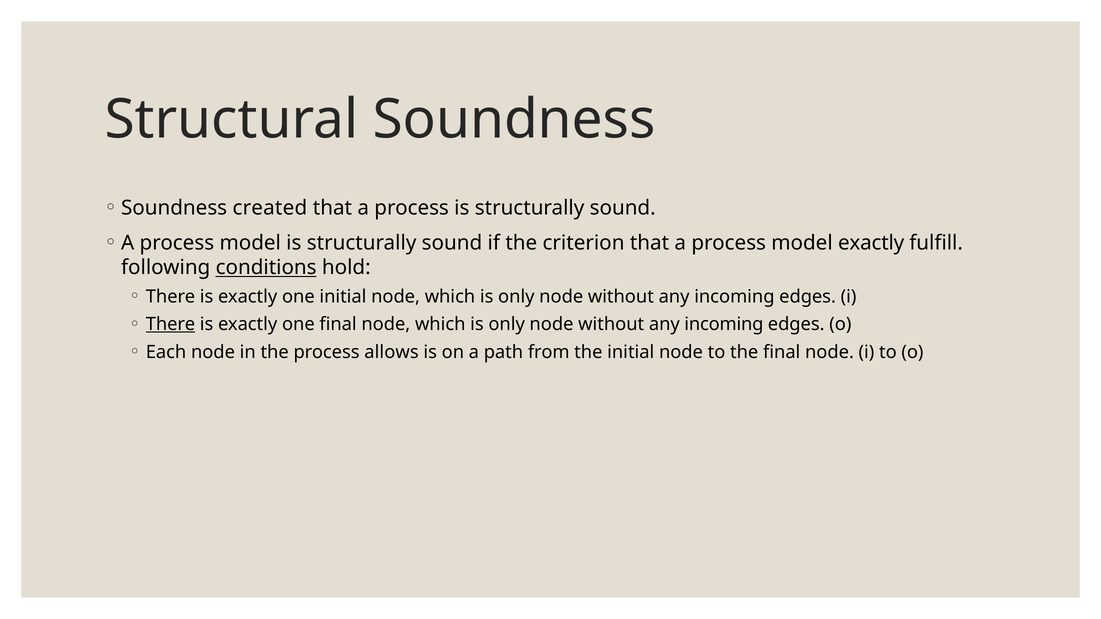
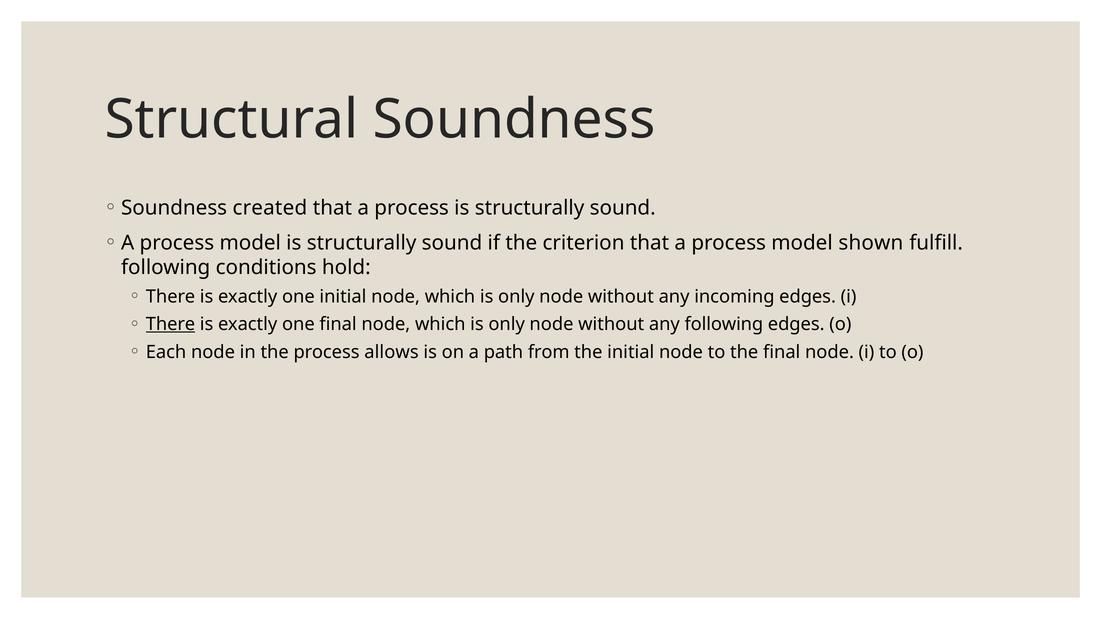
model exactly: exactly -> shown
conditions underline: present -> none
incoming at (724, 324): incoming -> following
